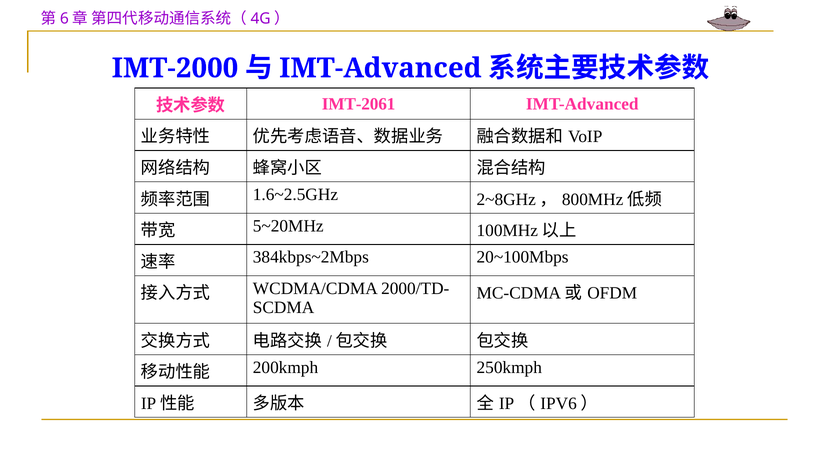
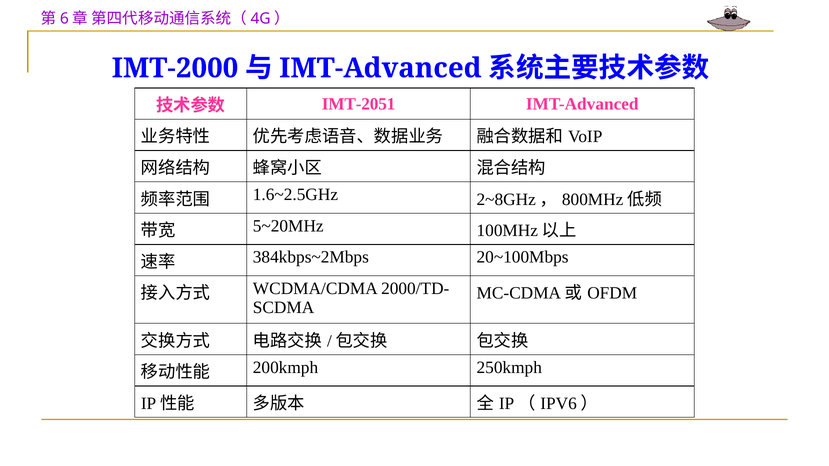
IMT-2061: IMT-2061 -> IMT-2051
